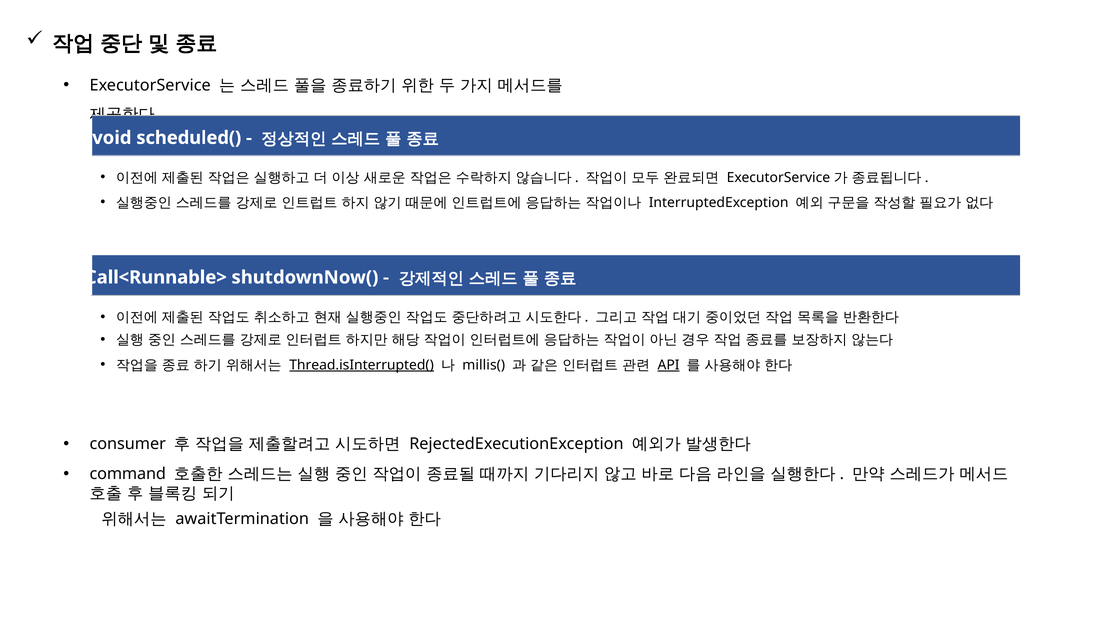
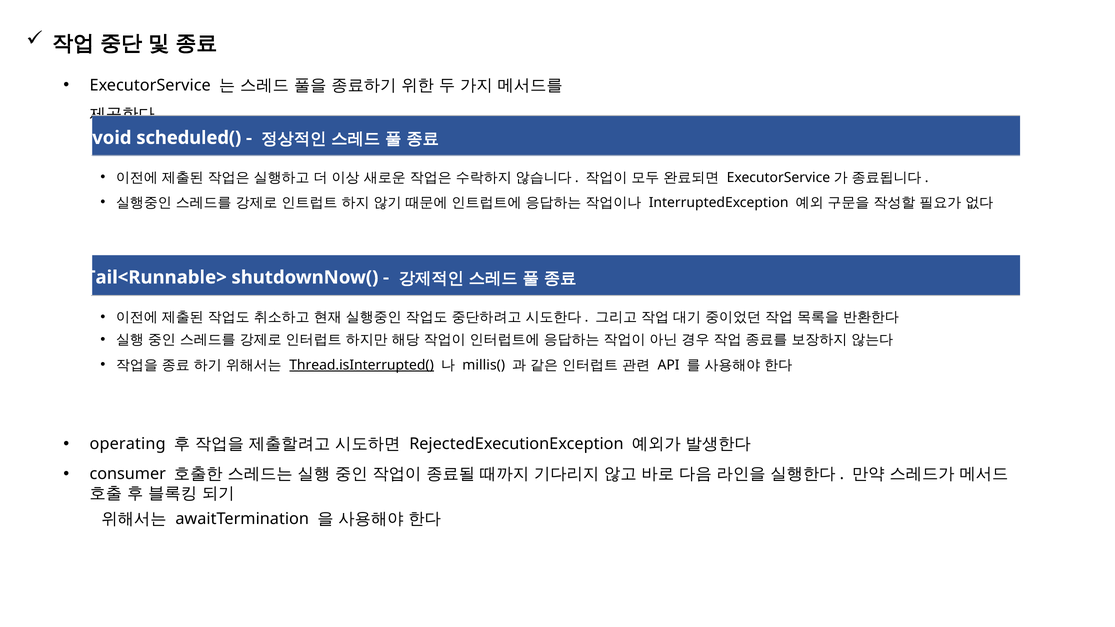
Call<Runnable>: Call<Runnable> -> Tail<Runnable>
API underline: present -> none
consumer: consumer -> operating
command: command -> consumer
